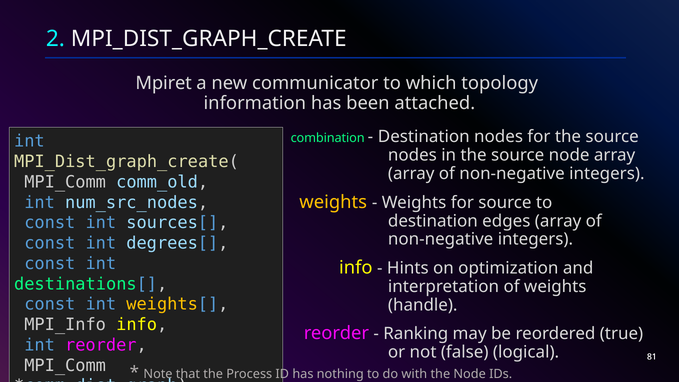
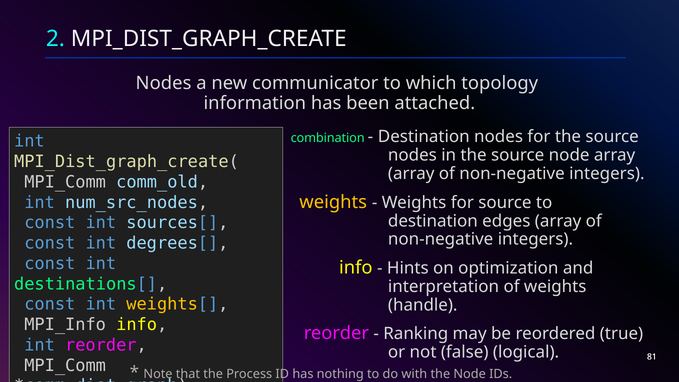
Mpiret at (164, 83): Mpiret -> Nodes
